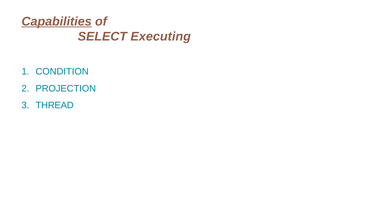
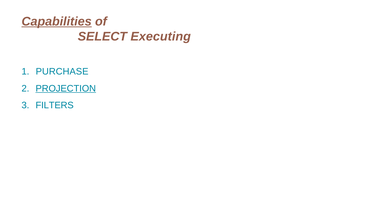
CONDITION: CONDITION -> PURCHASE
PROJECTION underline: none -> present
THREAD: THREAD -> FILTERS
